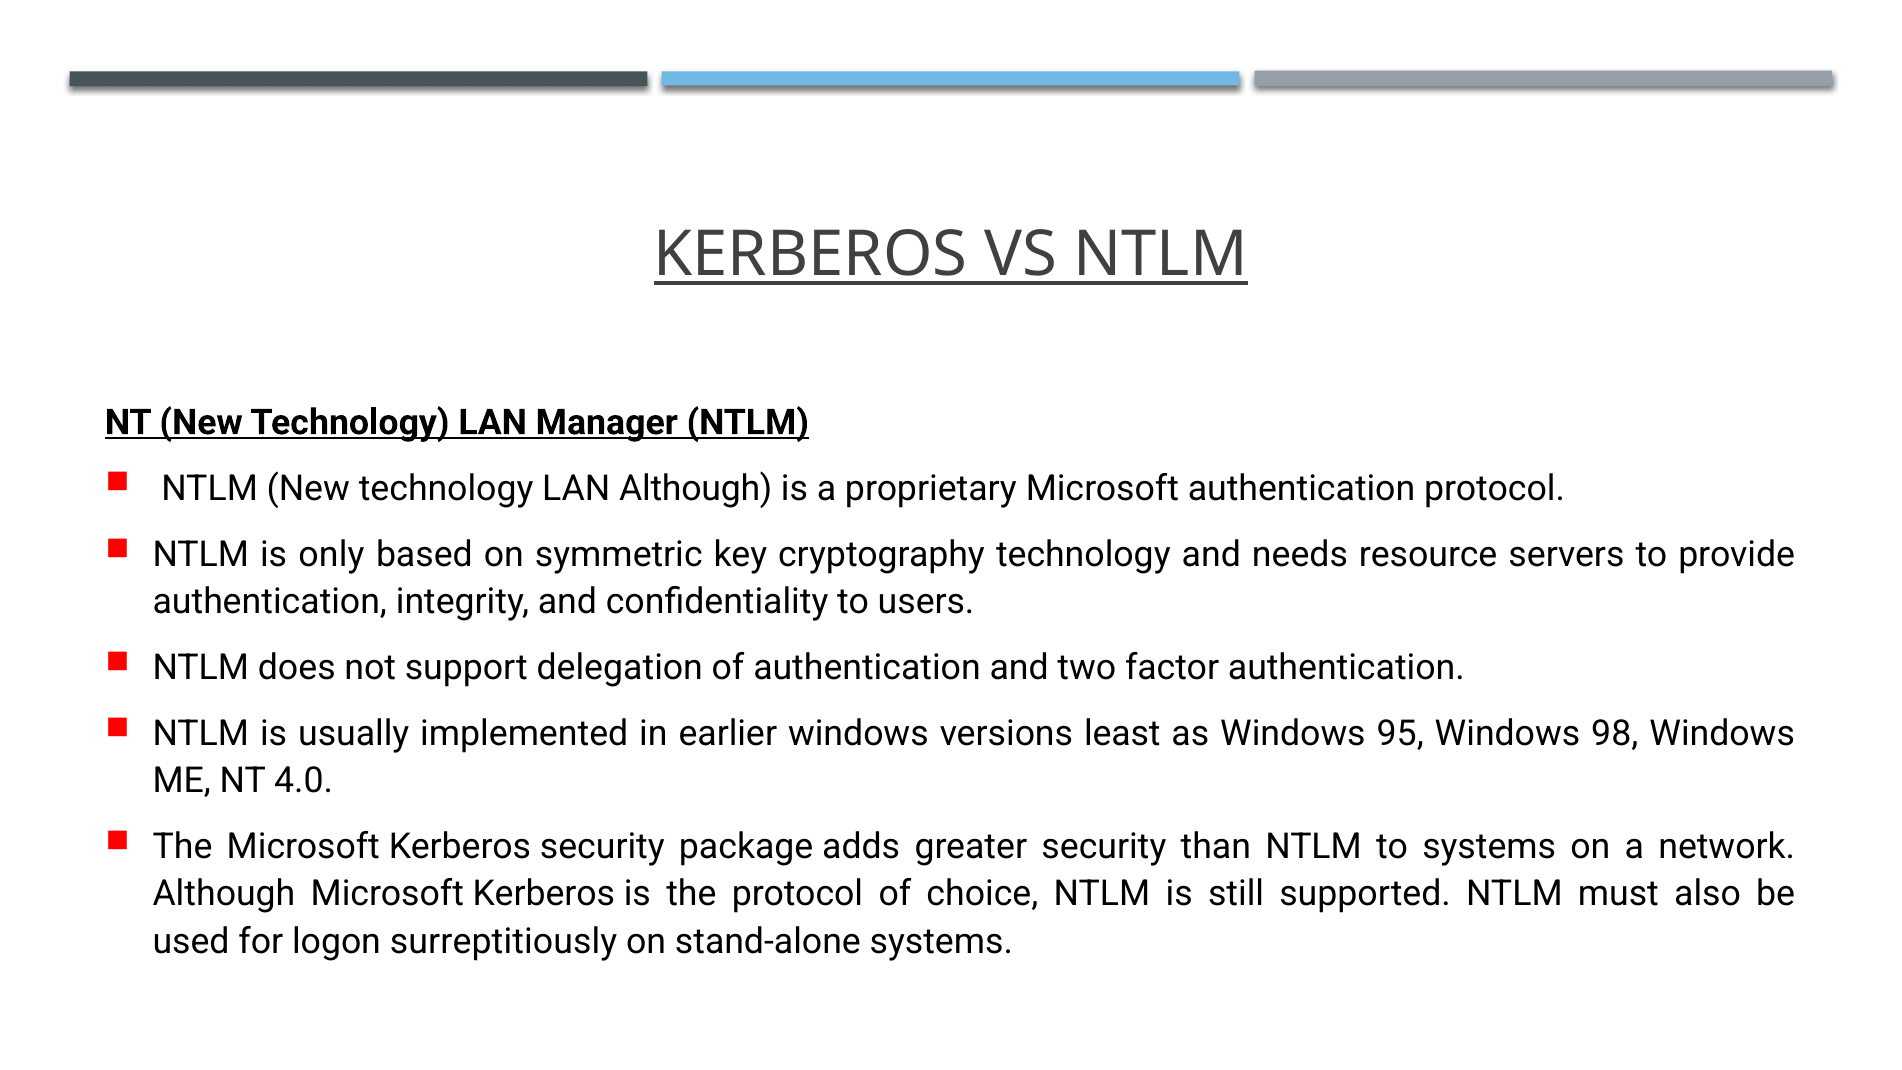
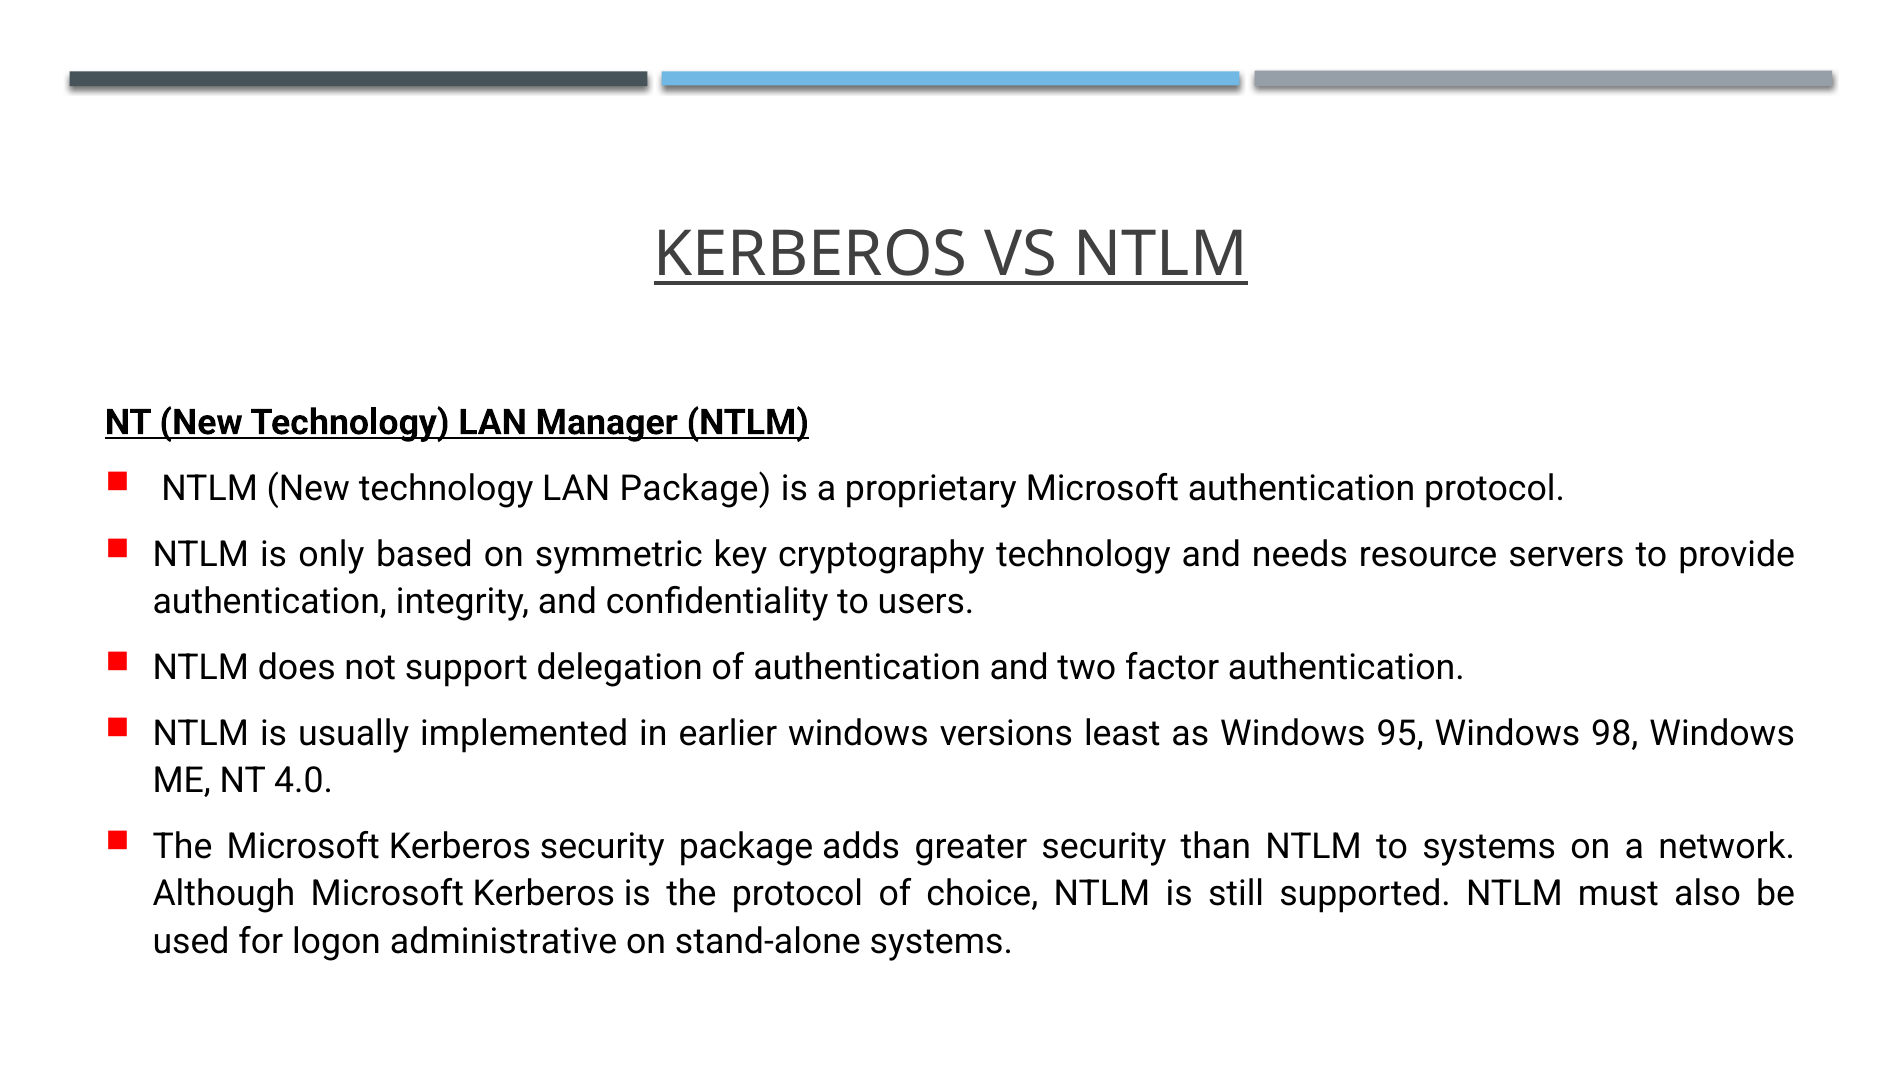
LAN Although: Although -> Package
surreptitiously: surreptitiously -> administrative
